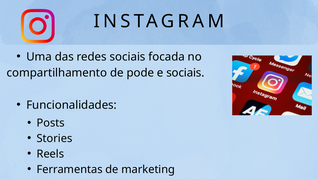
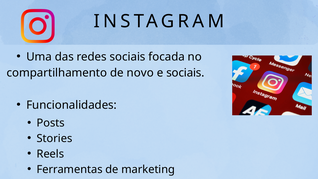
pode: pode -> novo
